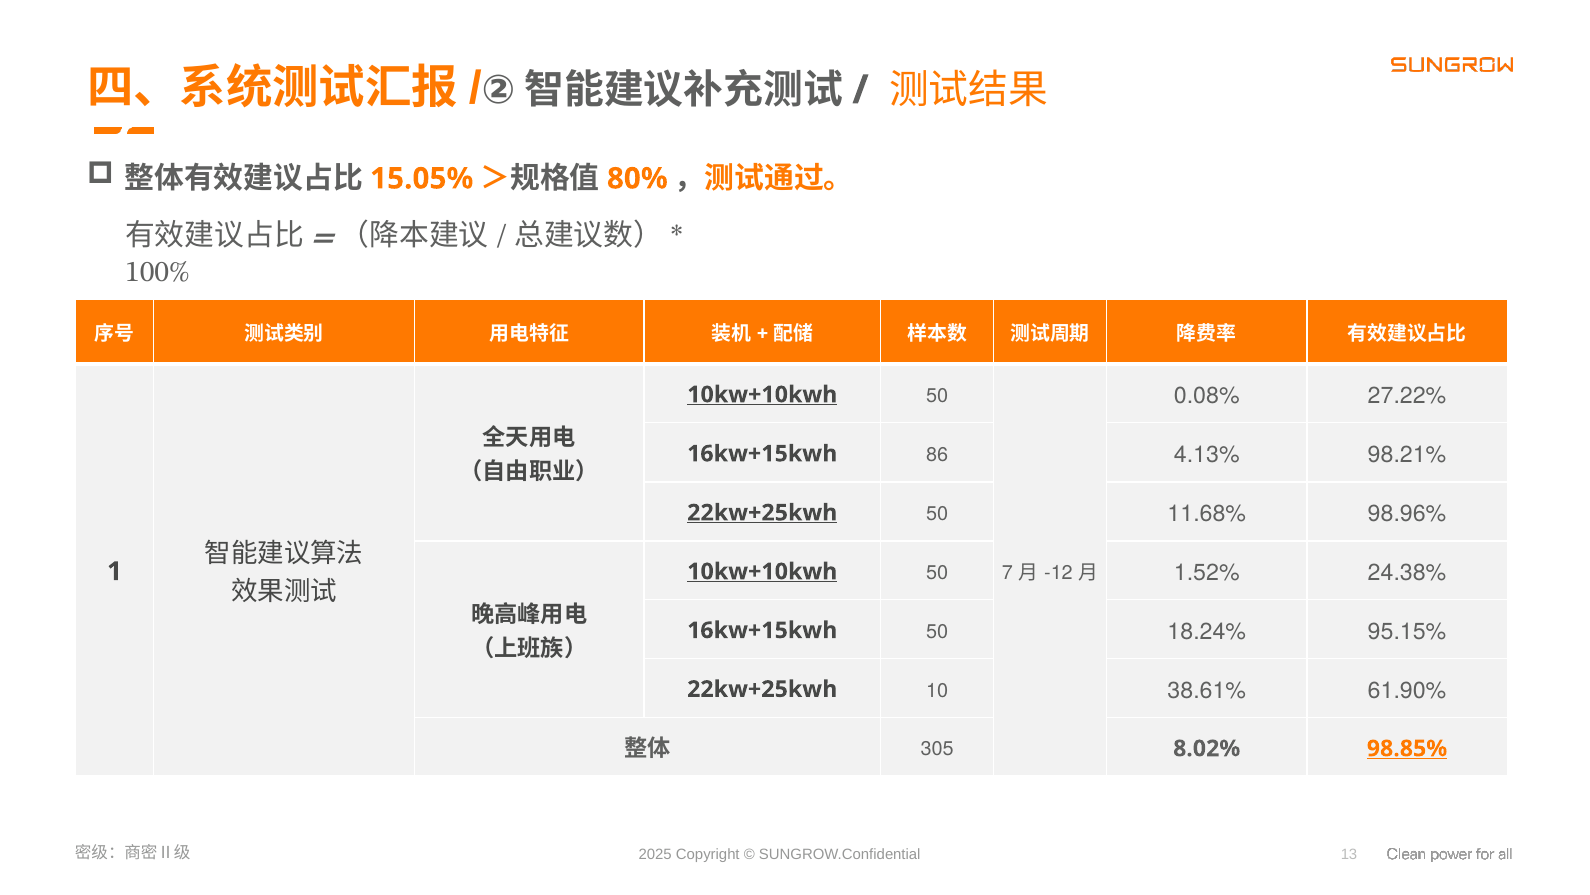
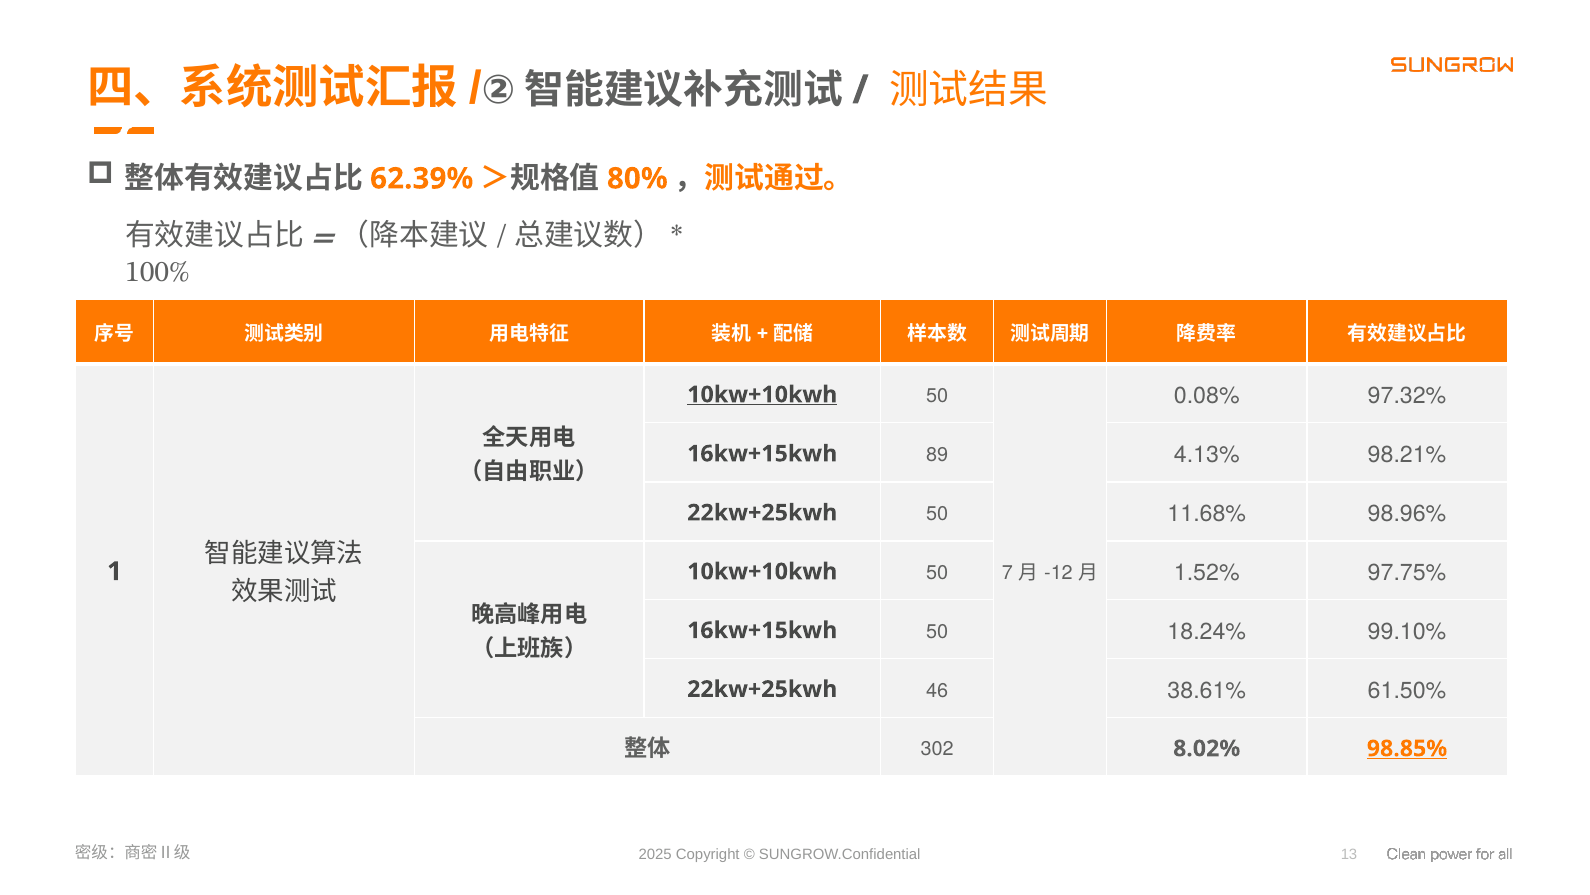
15.05%: 15.05% -> 62.39%
27.22%: 27.22% -> 97.32%
86: 86 -> 89
22kw+25kwh at (762, 512) underline: present -> none
10kw+10kwh at (762, 571) underline: present -> none
24.38%: 24.38% -> 97.75%
95.15%: 95.15% -> 99.10%
10: 10 -> 46
61.90%: 61.90% -> 61.50%
305: 305 -> 302
